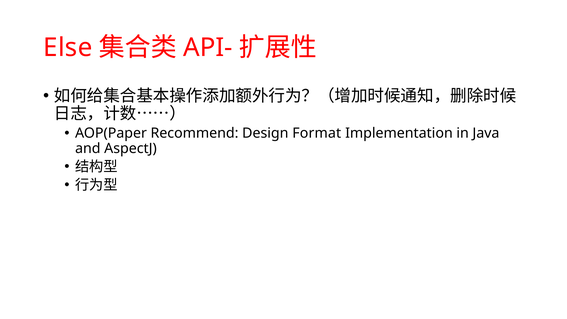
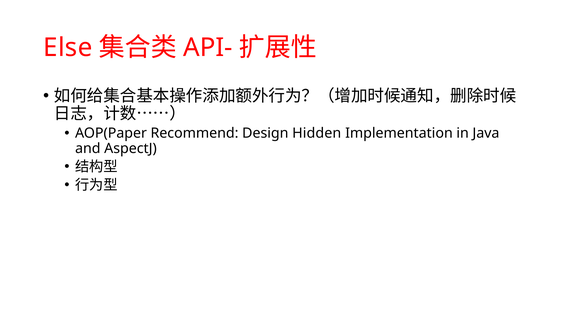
Format: Format -> Hidden
